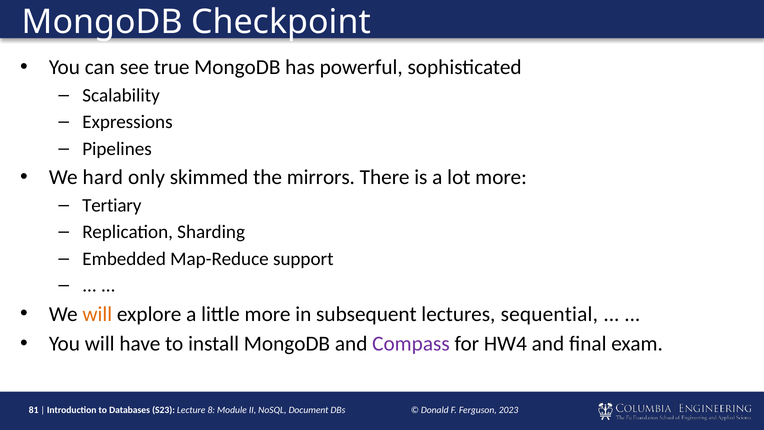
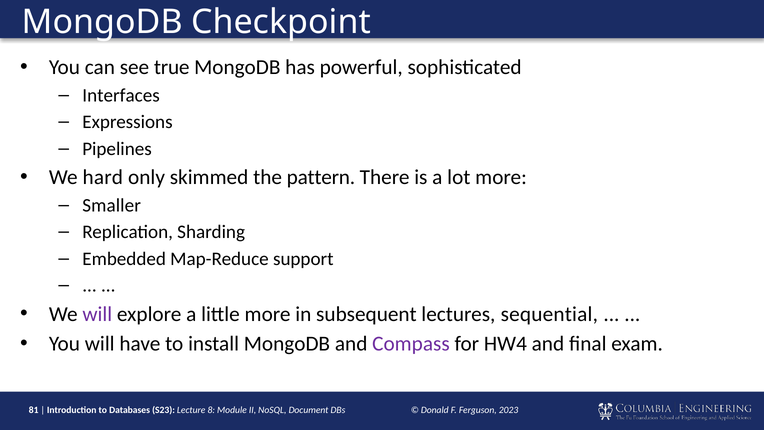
Scalability: Scalability -> Interfaces
mirrors: mirrors -> pattern
Tertiary: Tertiary -> Smaller
will at (97, 314) colour: orange -> purple
